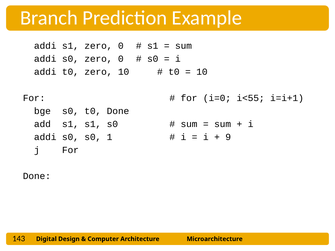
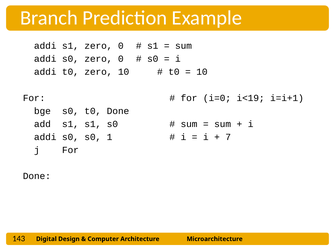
i<55: i<55 -> i<19
9: 9 -> 7
